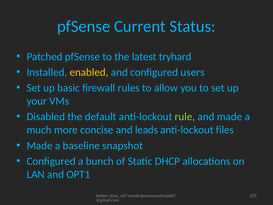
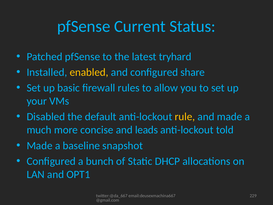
users: users -> share
rule colour: light green -> yellow
files: files -> told
